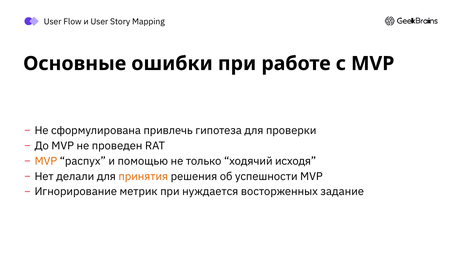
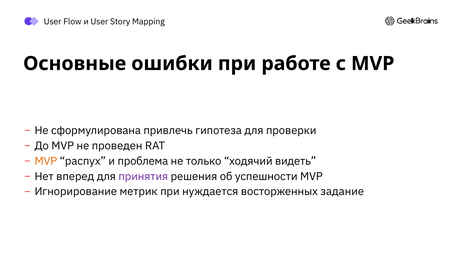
помощью: помощью -> проблема
исходя: исходя -> видеть
делали: делали -> вперед
принятия colour: orange -> purple
